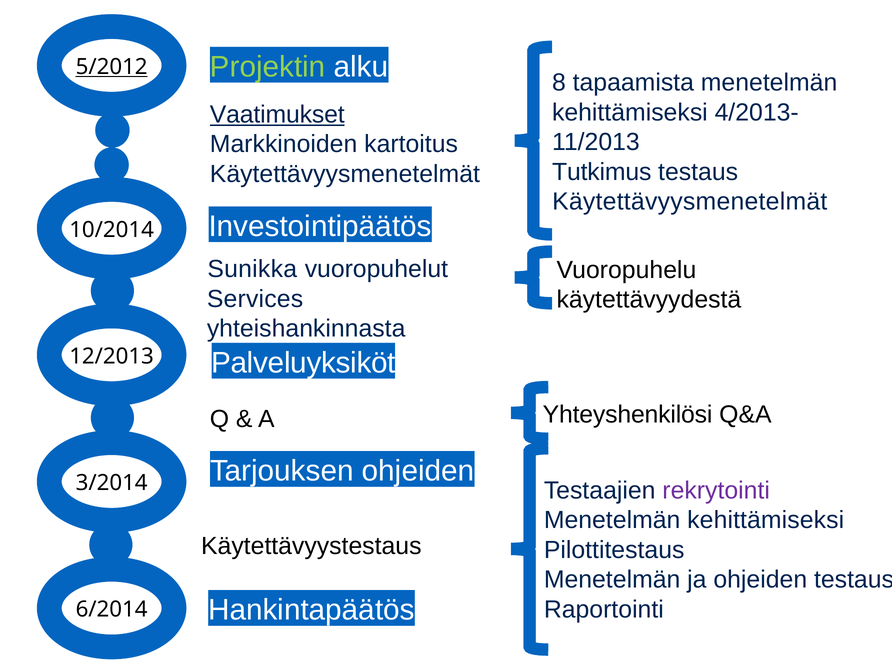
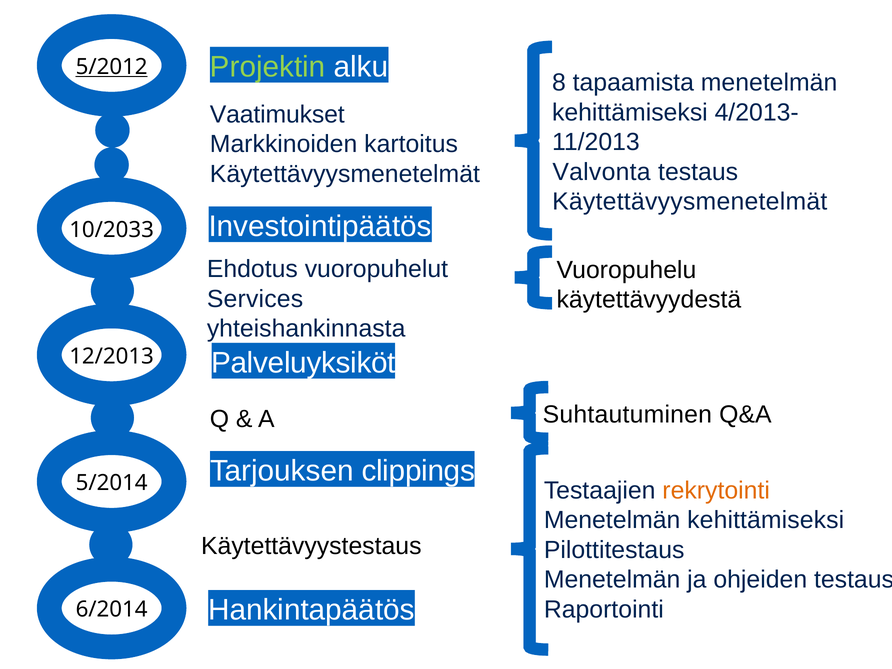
Vaatimukset underline: present -> none
Tutkimus: Tutkimus -> Valvonta
10/2014: 10/2014 -> 10/2033
Sunikka: Sunikka -> Ehdotus
Yhteyshenkilösi: Yhteyshenkilösi -> Suhtautuminen
Tarjouksen ohjeiden: ohjeiden -> clippings
3/2014: 3/2014 -> 5/2014
rekrytointi colour: purple -> orange
